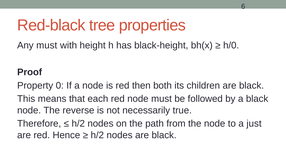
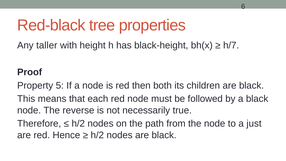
Any must: must -> taller
h/0: h/0 -> h/7
0: 0 -> 5
